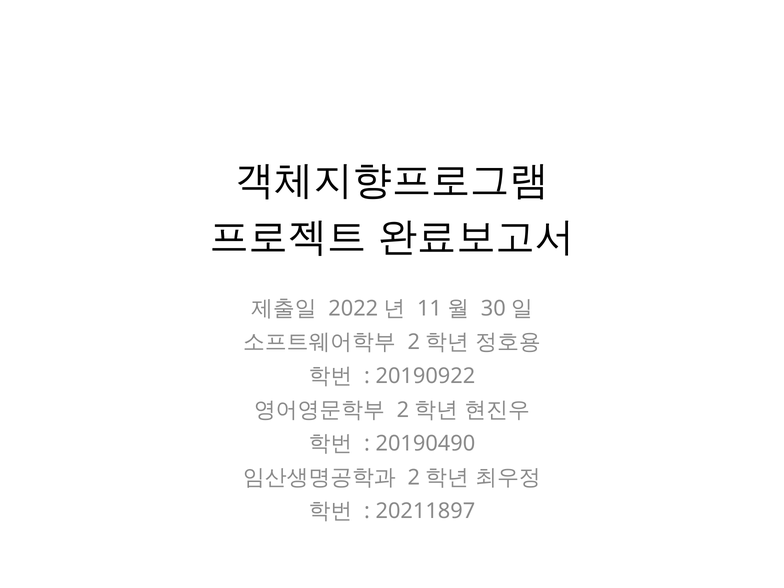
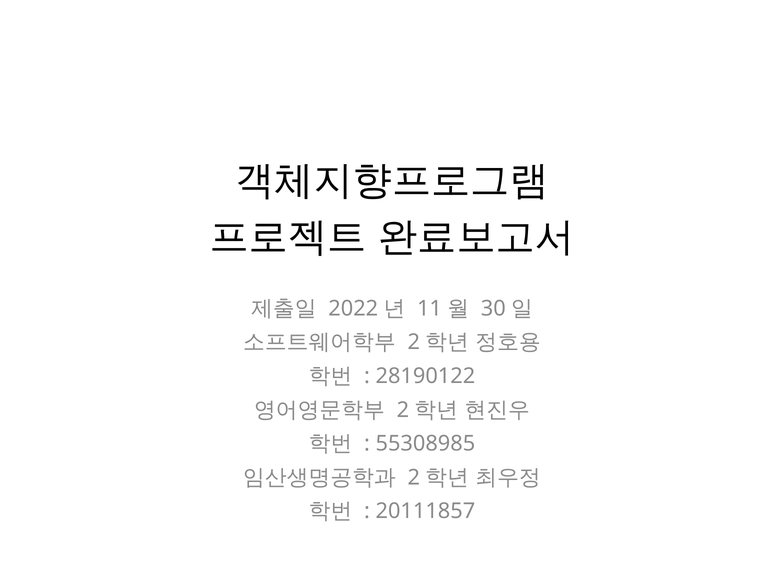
20190922: 20190922 -> 28190122
20190490: 20190490 -> 55308985
20211897: 20211897 -> 20111857
